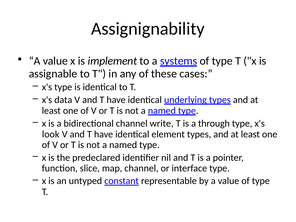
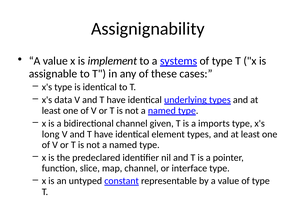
write: write -> given
through: through -> imports
look: look -> long
